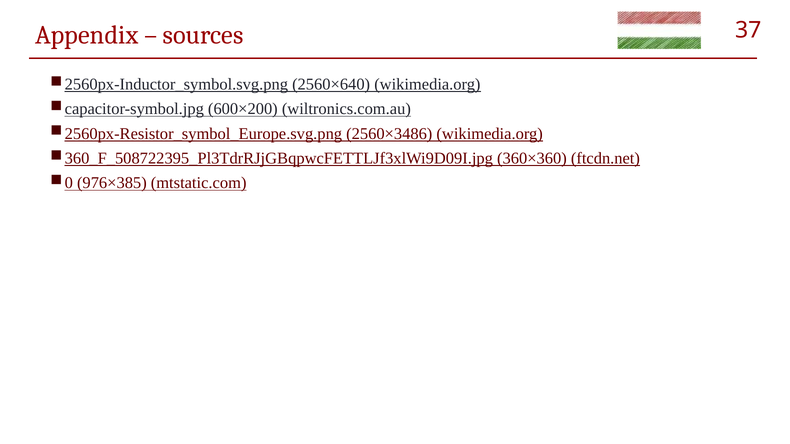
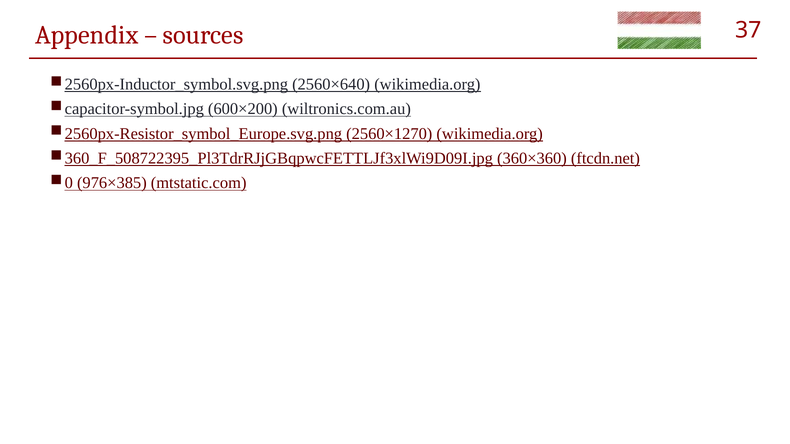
2560×3486: 2560×3486 -> 2560×1270
